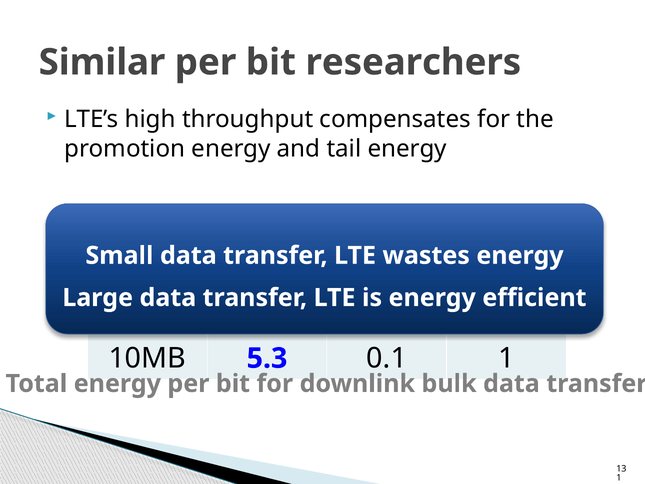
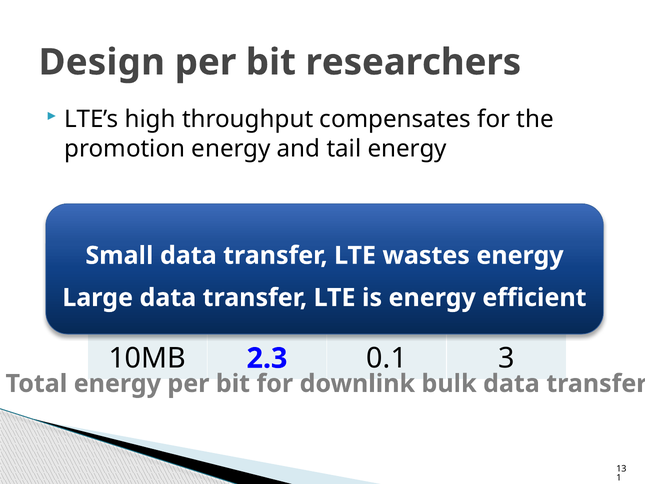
Similar: Similar -> Design
5.3: 5.3 -> 2.3
0.1 1: 1 -> 3
